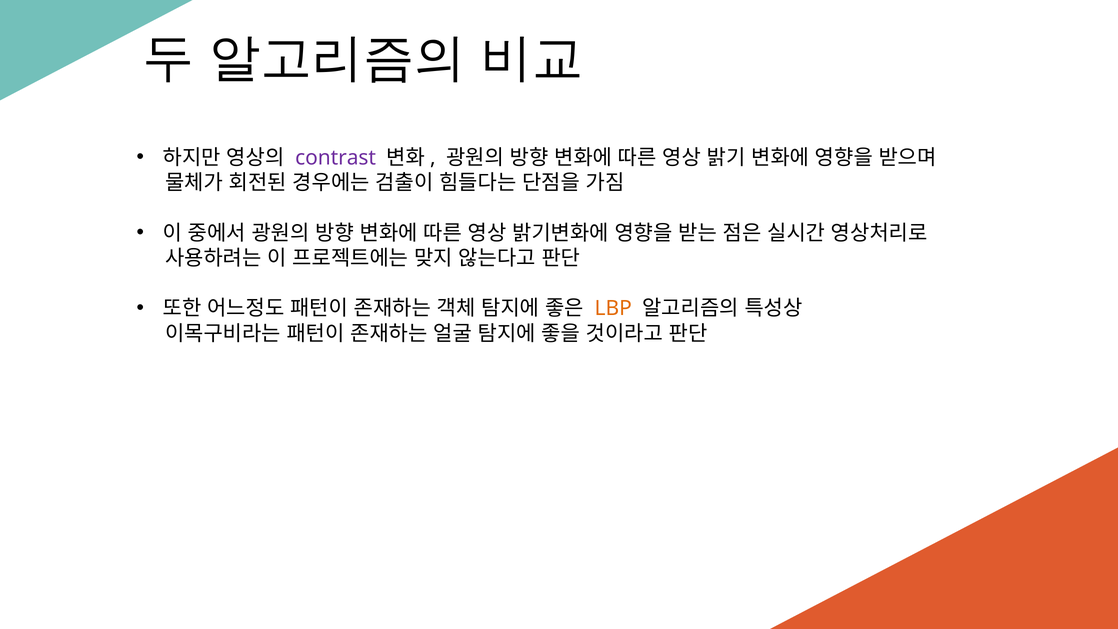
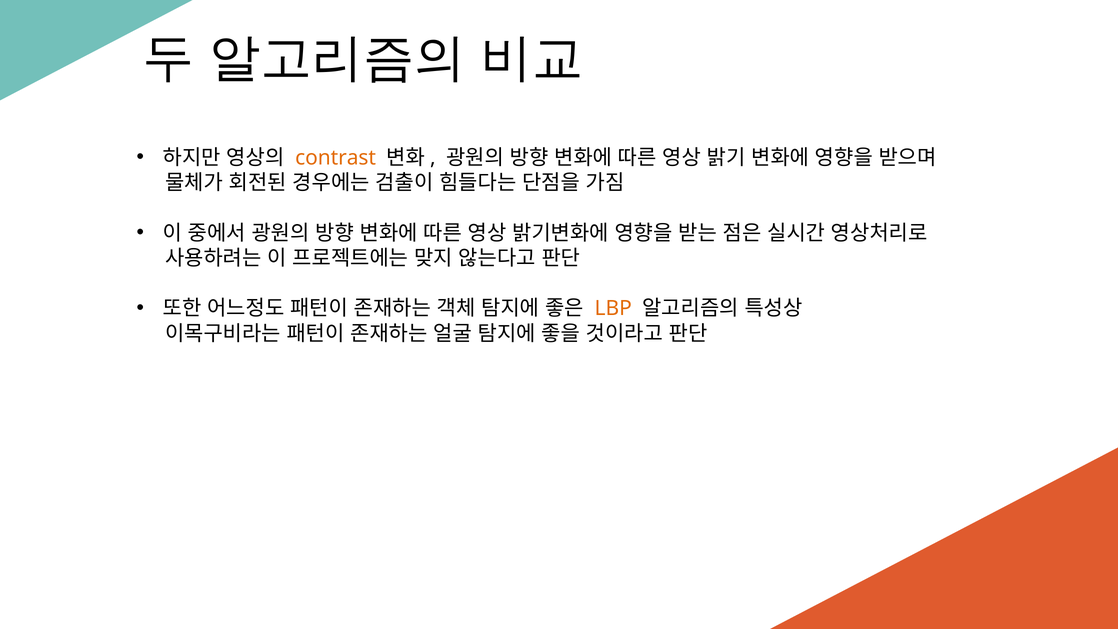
contrast colour: purple -> orange
